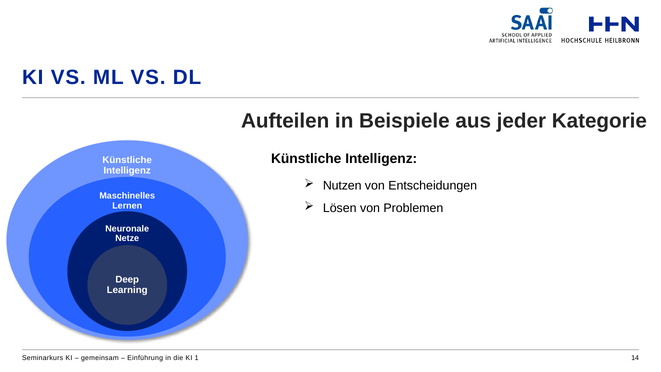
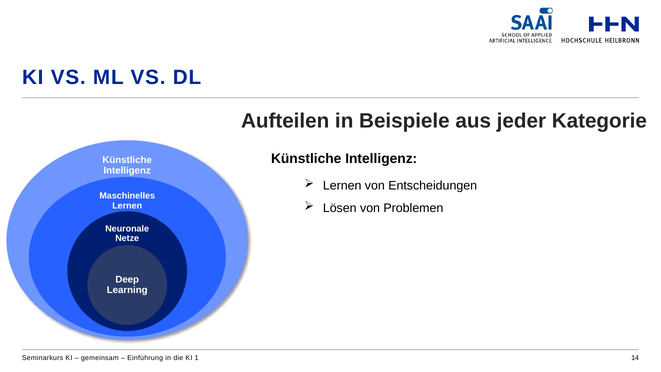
Nutzen at (342, 186): Nutzen -> Lernen
